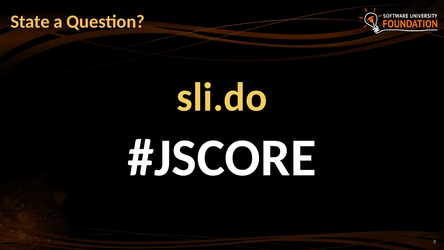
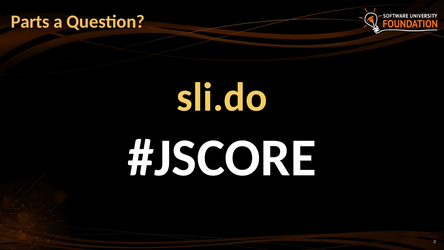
State: State -> Parts
